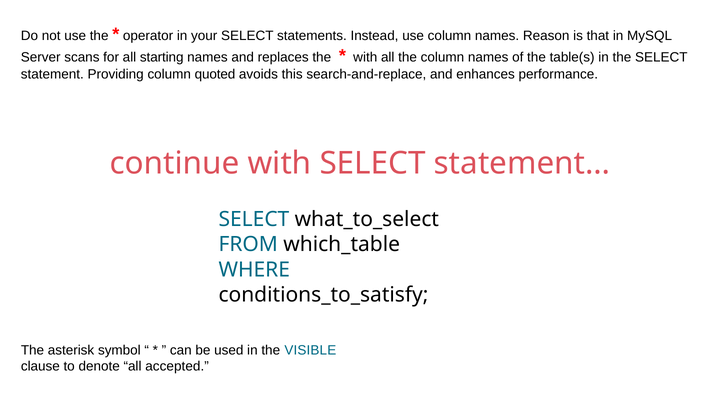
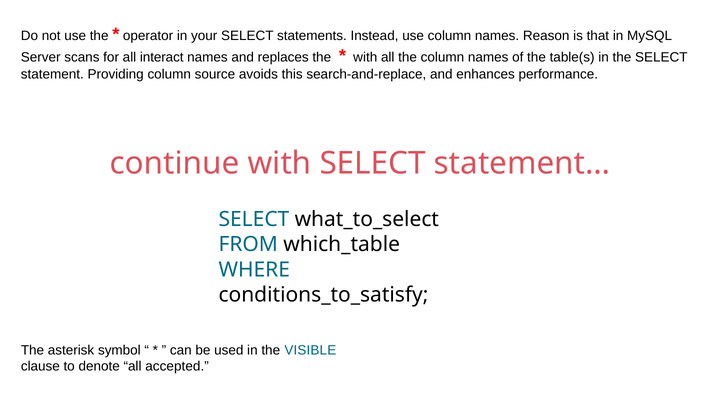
starting: starting -> interact
quoted: quoted -> source
